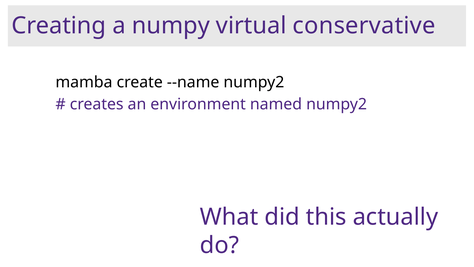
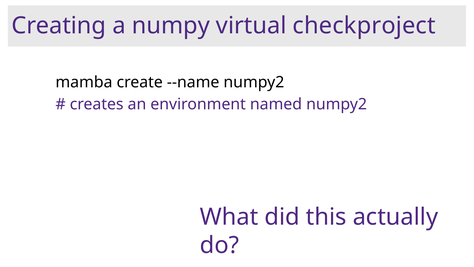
conservative: conservative -> checkproject
